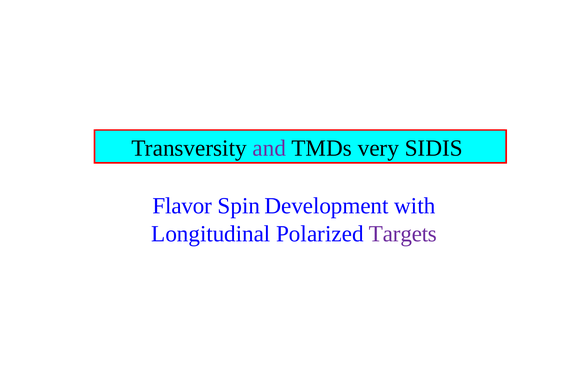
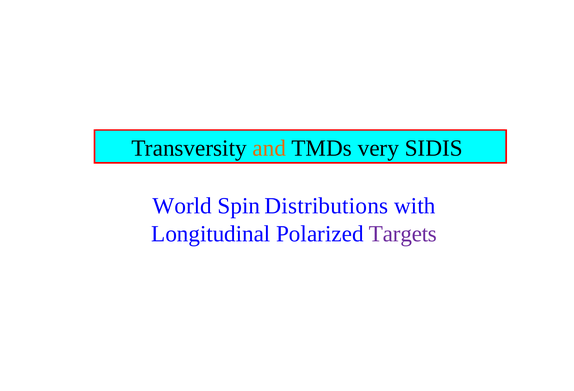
and colour: purple -> orange
Flavor: Flavor -> World
Development: Development -> Distributions
